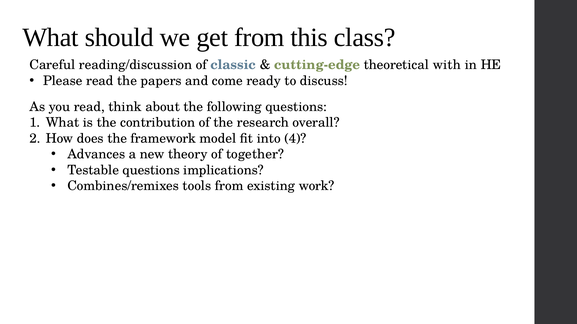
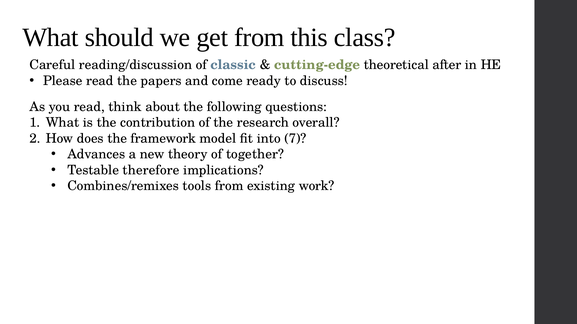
with: with -> after
4: 4 -> 7
Testable questions: questions -> therefore
